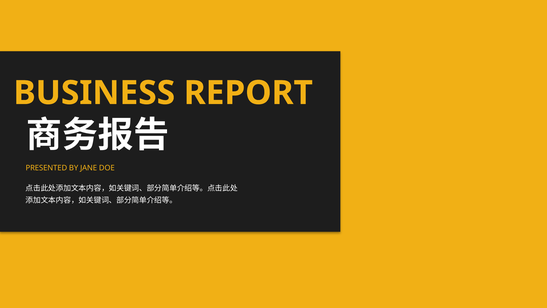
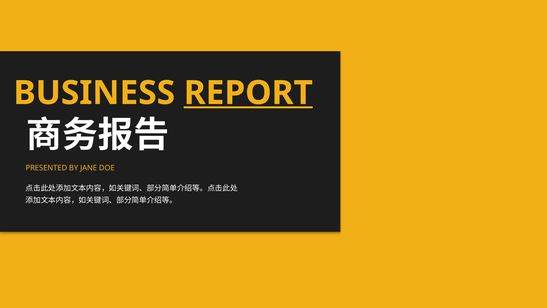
REPORT underline: none -> present
